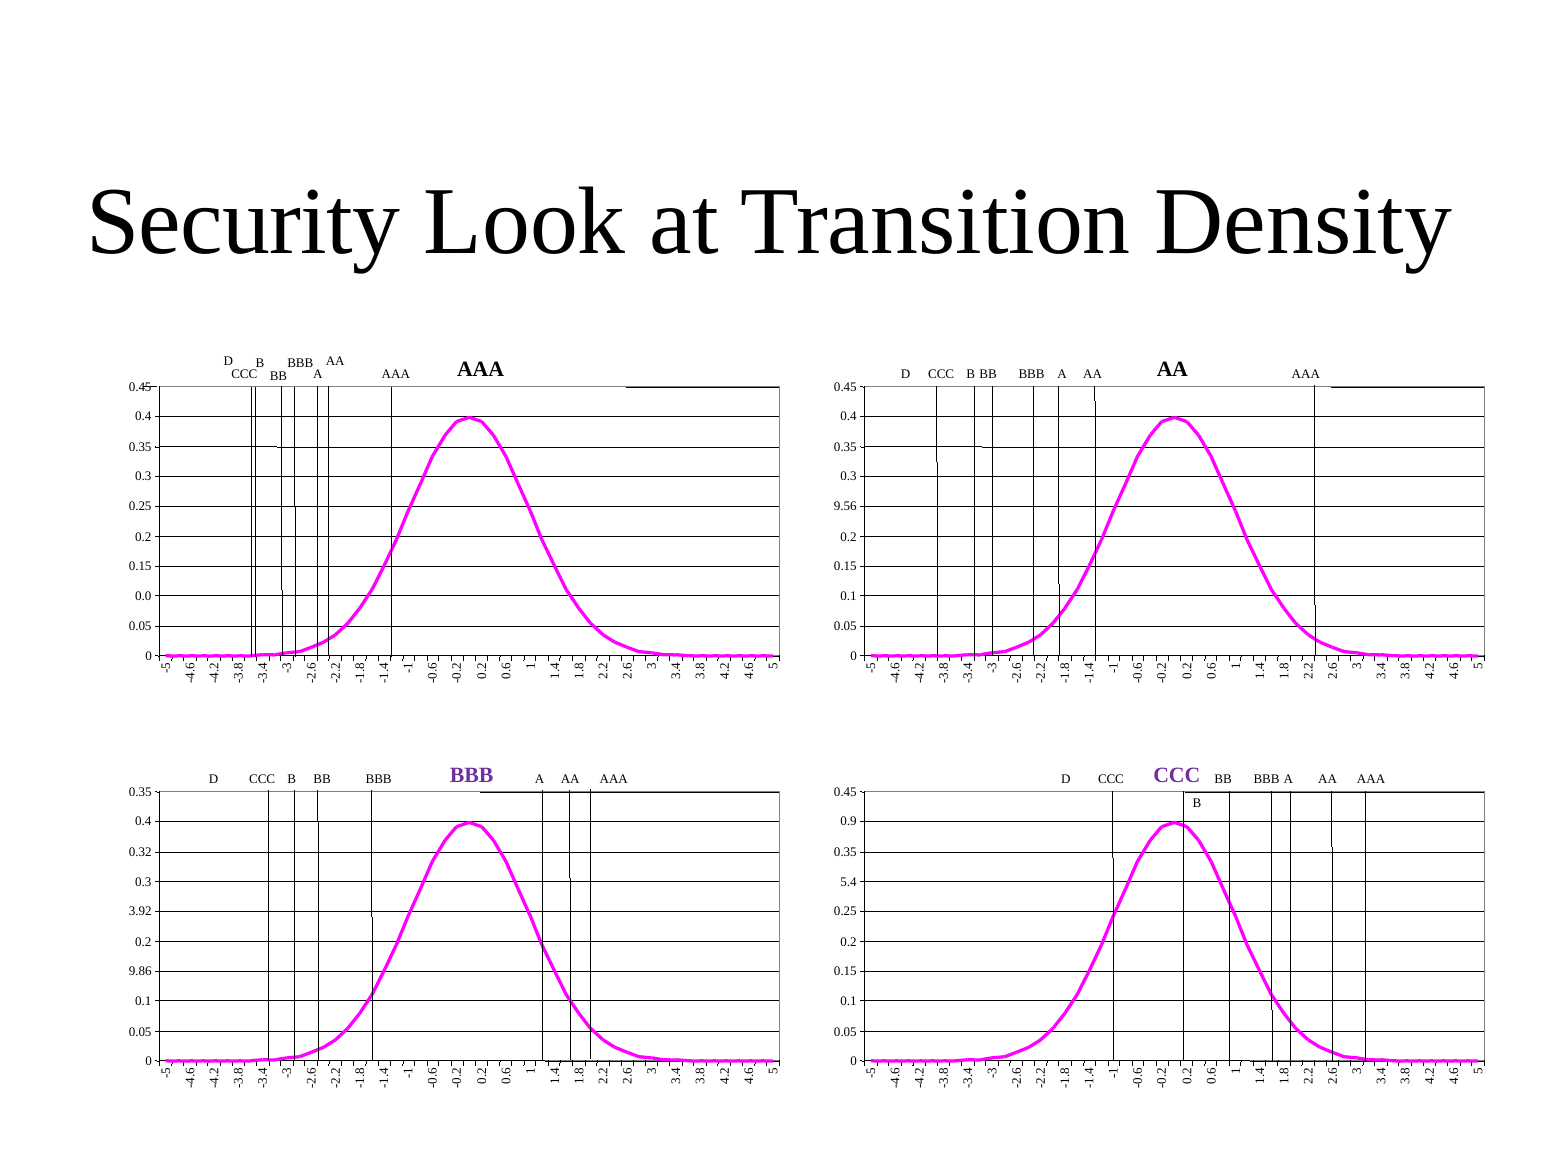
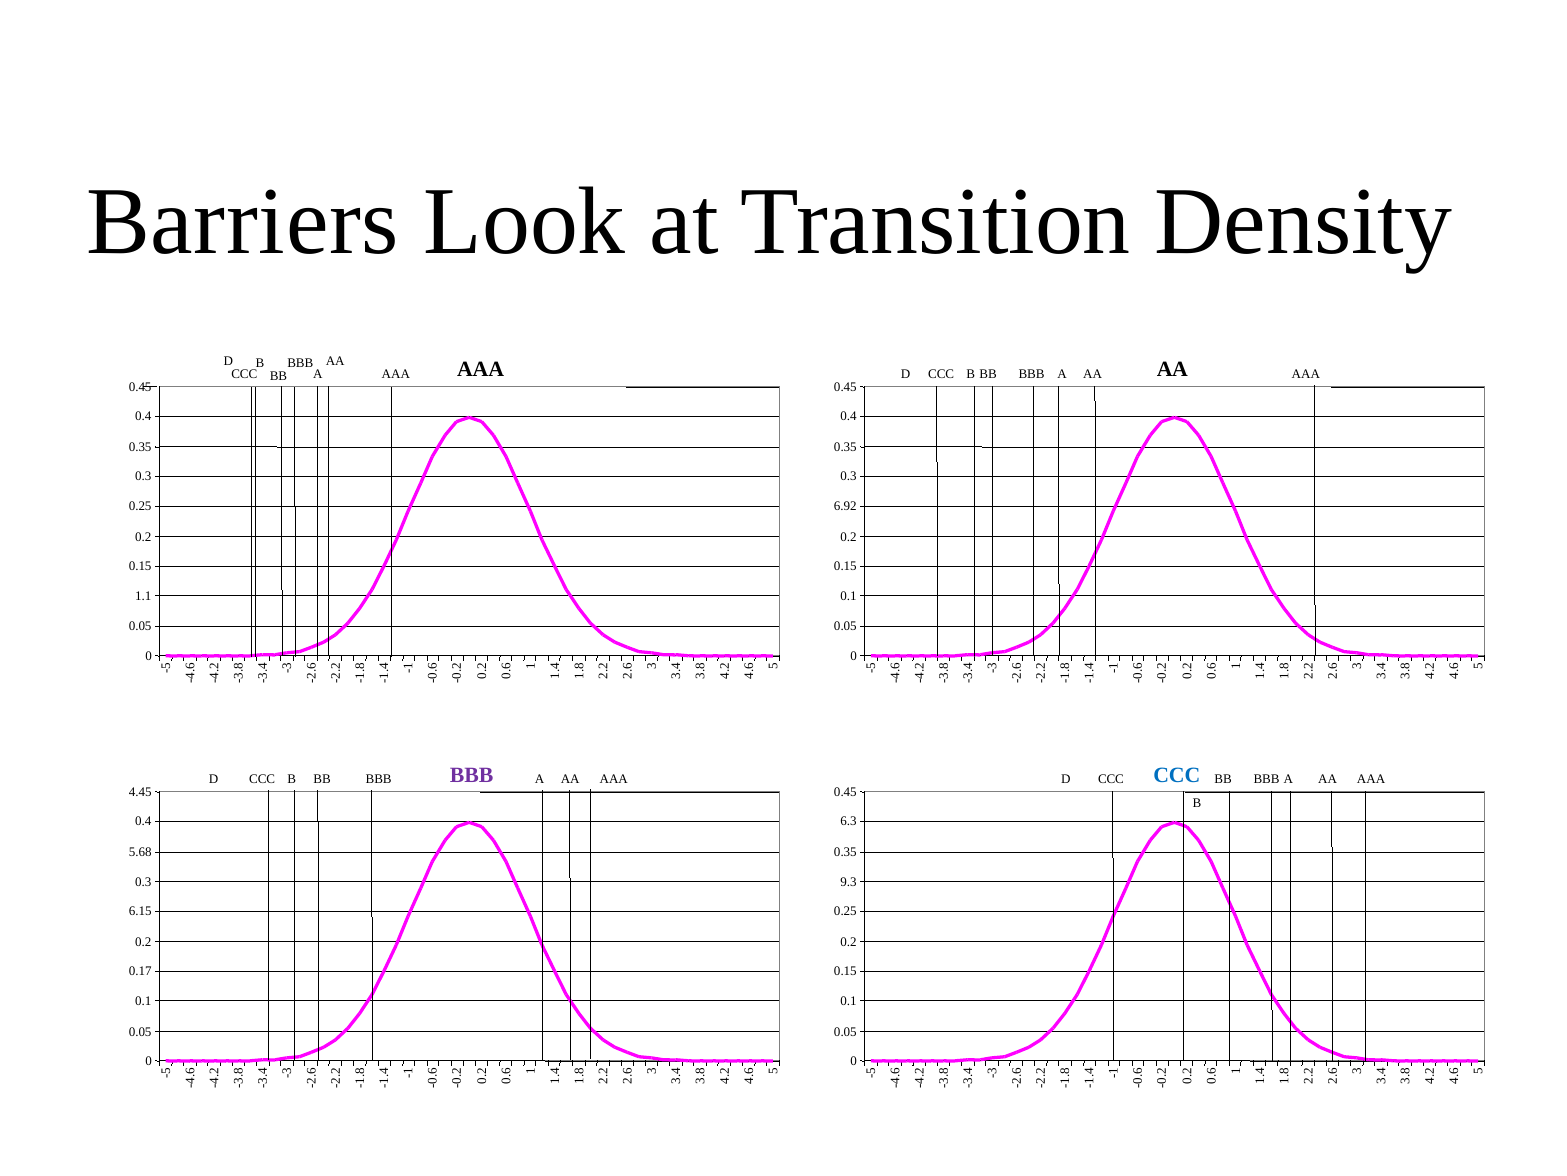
Security: Security -> Barriers
9.56: 9.56 -> 6.92
0.0: 0.0 -> 1.1
CCC at (1177, 774) colour: purple -> blue
0.35 at (140, 792): 0.35 -> 4.45
0.9: 0.9 -> 6.3
0.32: 0.32 -> 5.68
5.4: 5.4 -> 9.3
3.92: 3.92 -> 6.15
9.86: 9.86 -> 0.17
